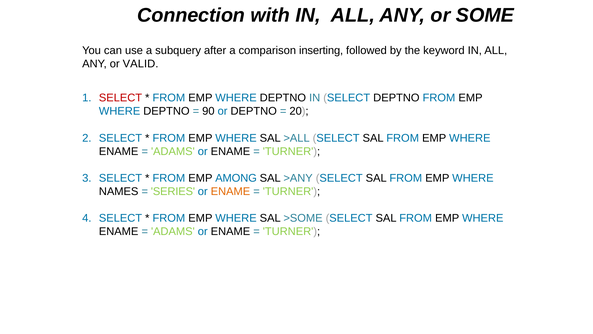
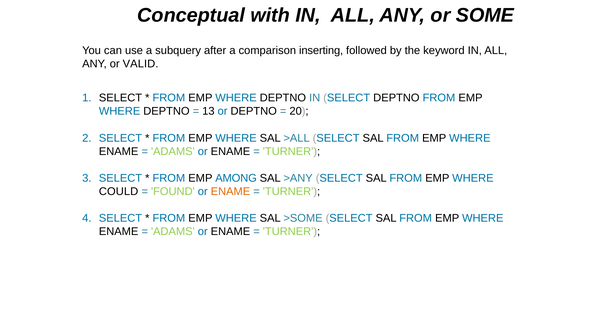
Connection: Connection -> Conceptual
SELECT at (120, 98) colour: red -> black
90: 90 -> 13
NAMES: NAMES -> COULD
SERIES: SERIES -> FOUND
